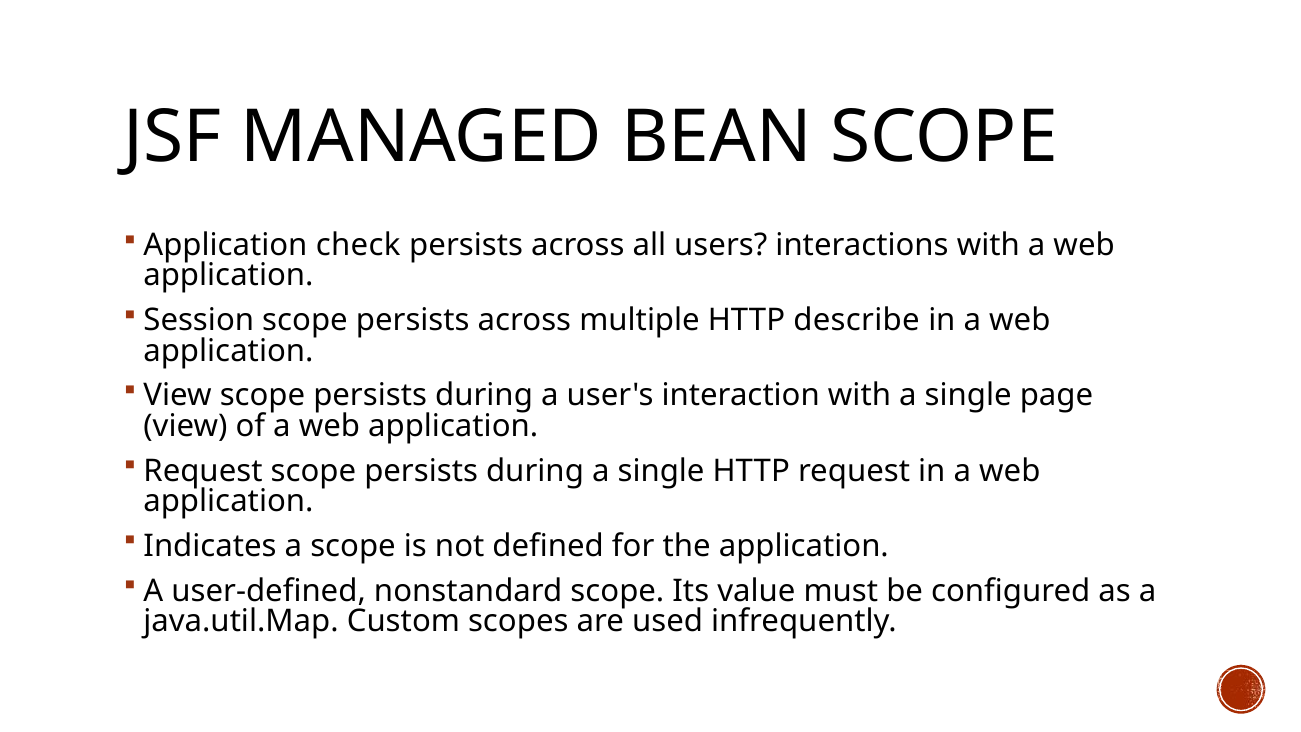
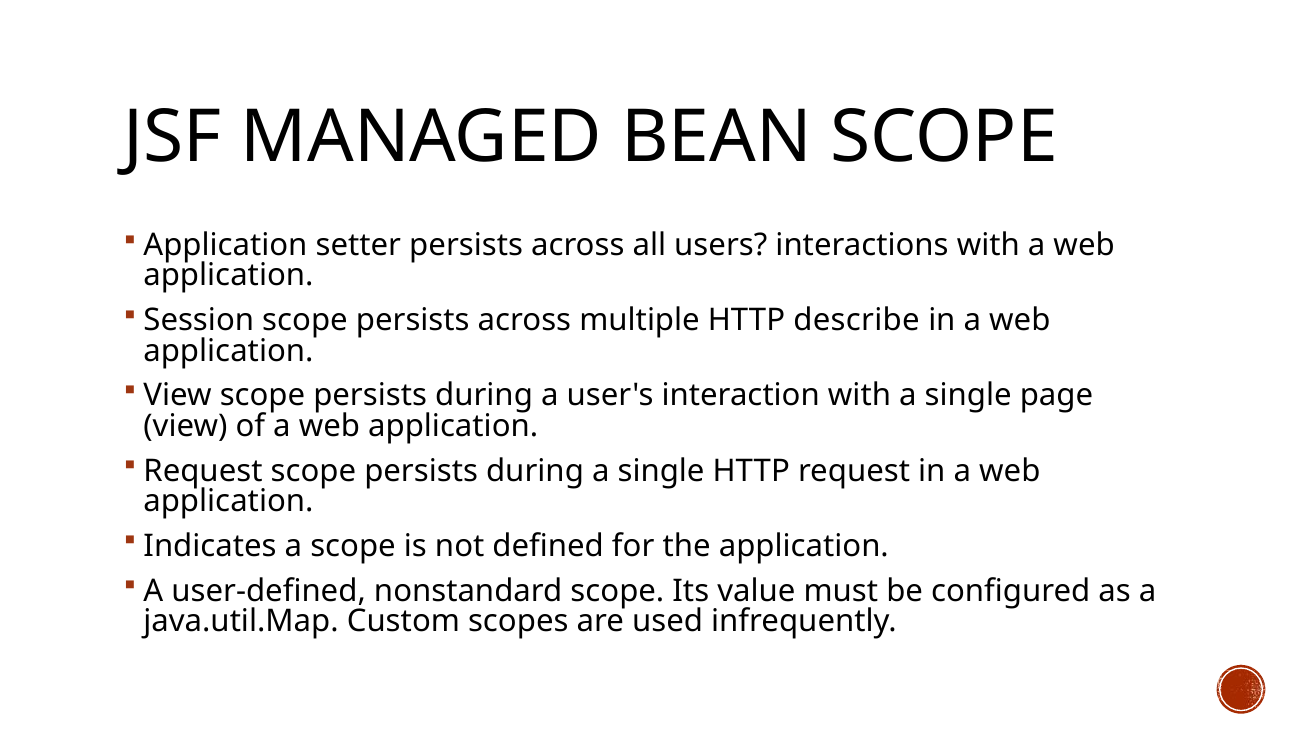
check: check -> setter
